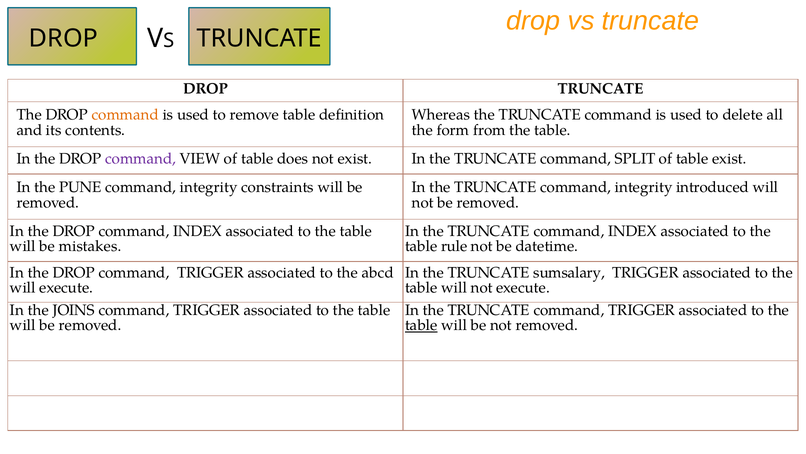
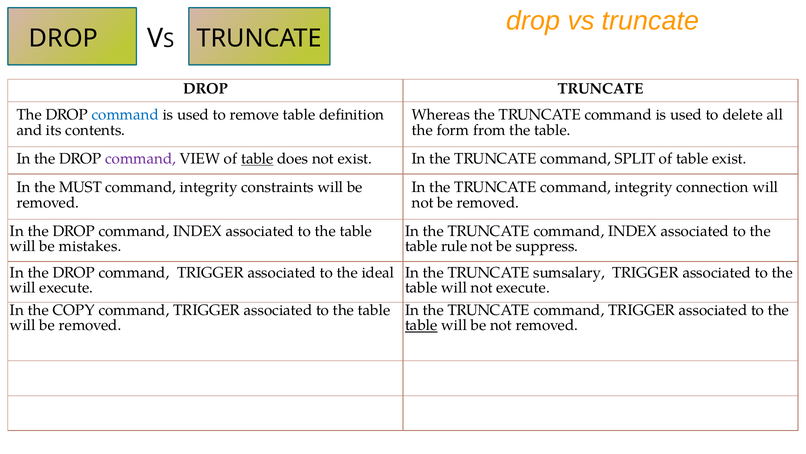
command at (125, 115) colour: orange -> blue
table at (257, 159) underline: none -> present
PUNE: PUNE -> MUST
introduced: introduced -> connection
datetime: datetime -> suppress
abcd: abcd -> ideal
JOINS: JOINS -> COPY
